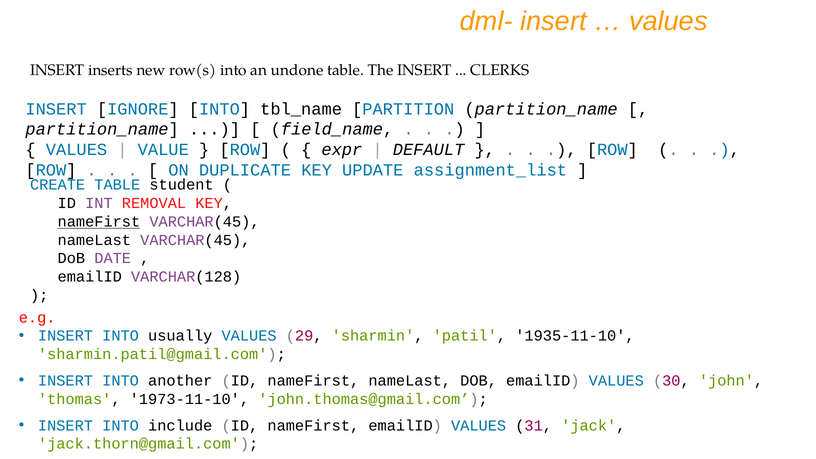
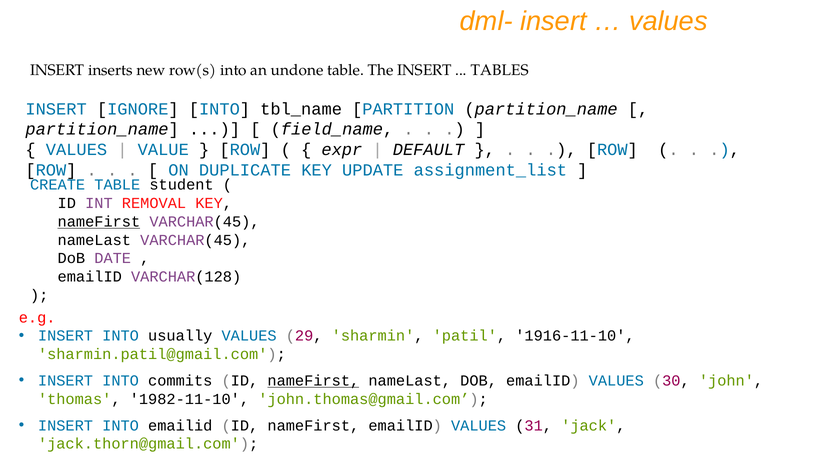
CLERKS: CLERKS -> TABLES
1935-11-10: 1935-11-10 -> 1916-11-10
another: another -> commits
nameFirst at (313, 381) underline: none -> present
1973-11-10: 1973-11-10 -> 1982-11-10
INTO include: include -> emailid
